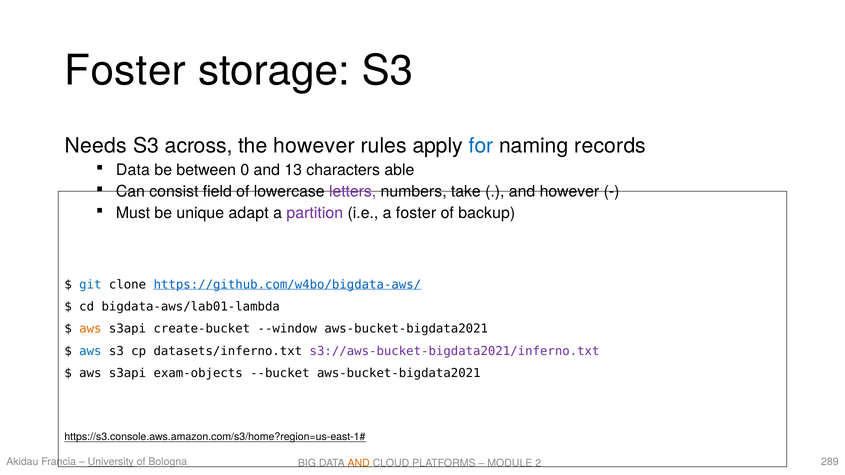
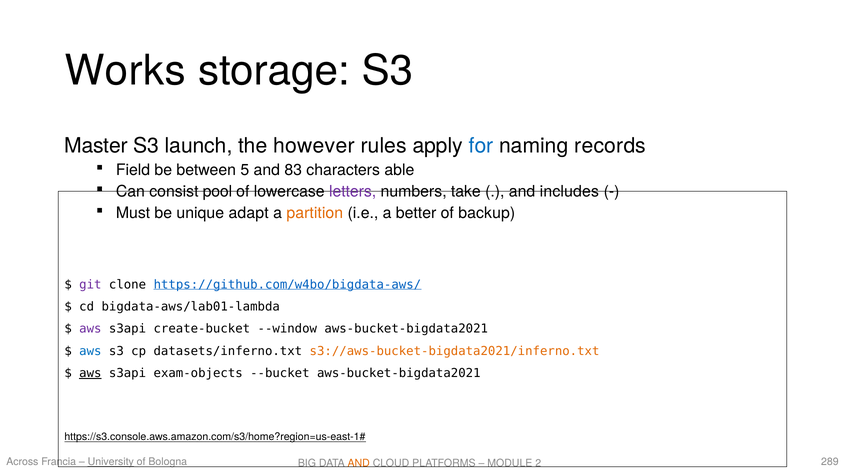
Foster at (125, 71): Foster -> Works
Needs: Needs -> Master
across: across -> launch
Data at (133, 170): Data -> Field
0: 0 -> 5
13: 13 -> 83
field: field -> pool
and however: however -> includes
partition colour: purple -> orange
a foster: foster -> better
git colour: blue -> purple
aws at (90, 329) colour: orange -> purple
s3://aws-bucket-bigdata2021/inferno.txt colour: purple -> orange
aws at (90, 373) underline: none -> present
Akidau: Akidau -> Across
